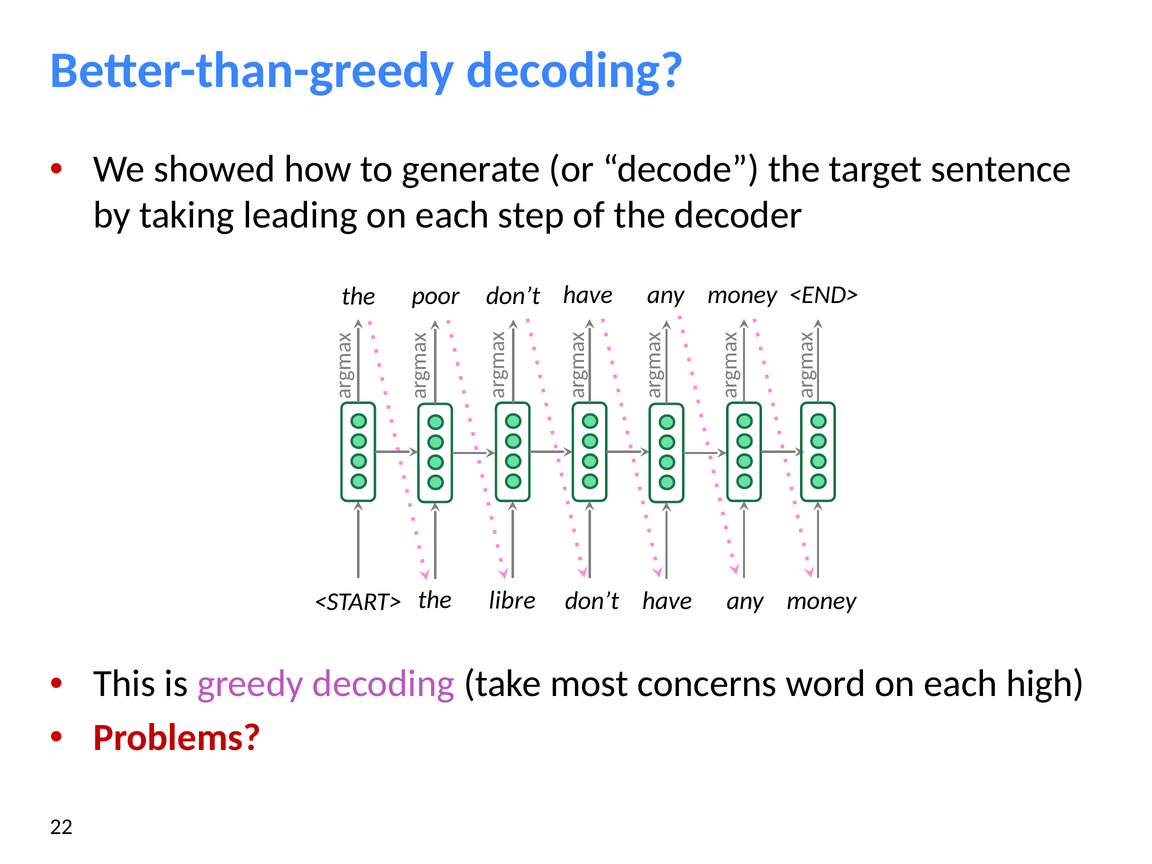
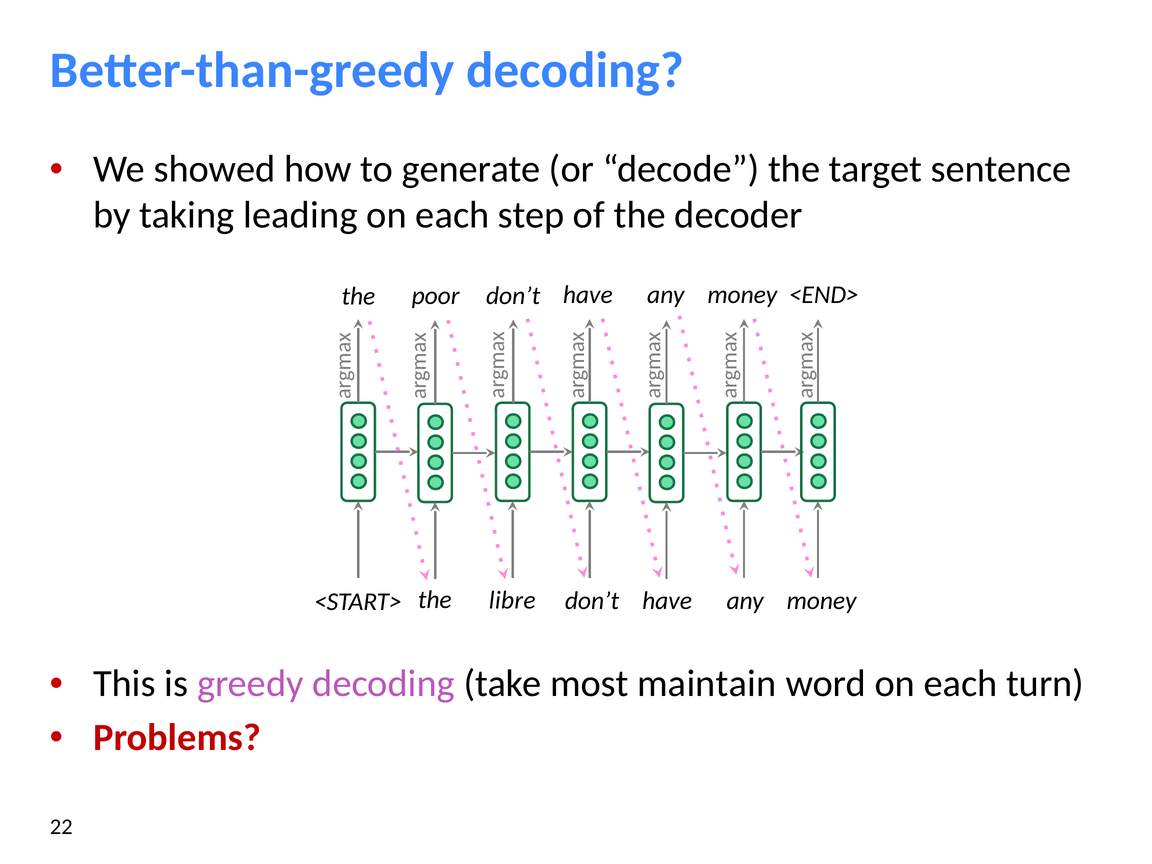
concerns: concerns -> maintain
high: high -> turn
